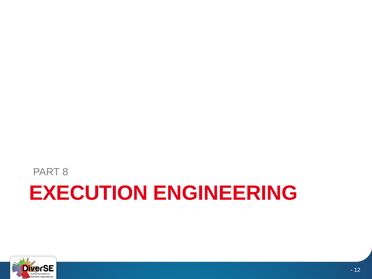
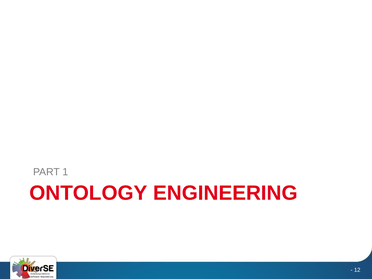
8: 8 -> 1
EXECUTION: EXECUTION -> ONTOLOGY
